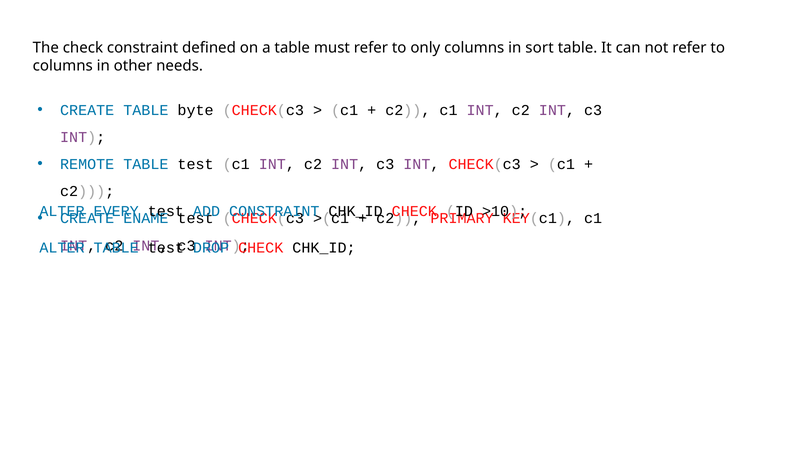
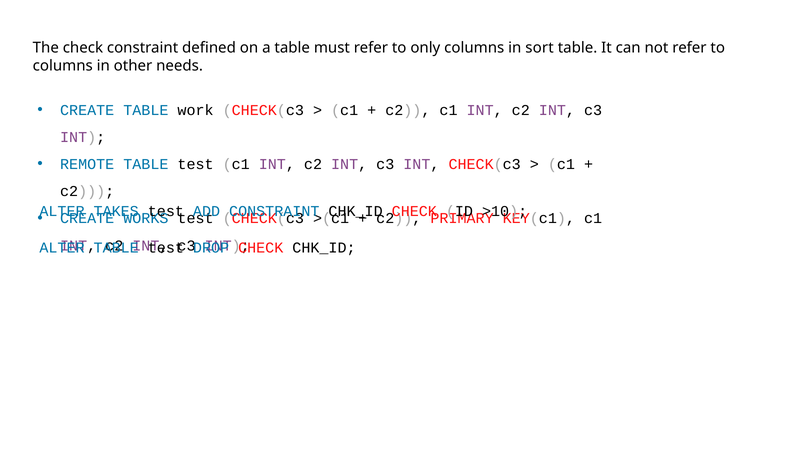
byte: byte -> work
EVERY: EVERY -> TAKES
ENAME: ENAME -> WORKS
